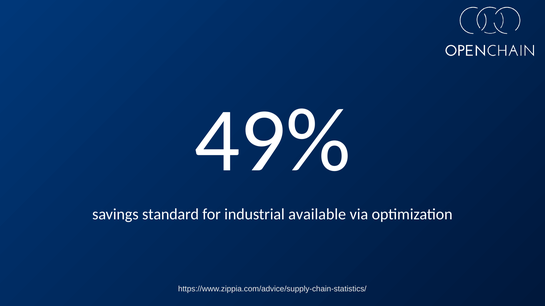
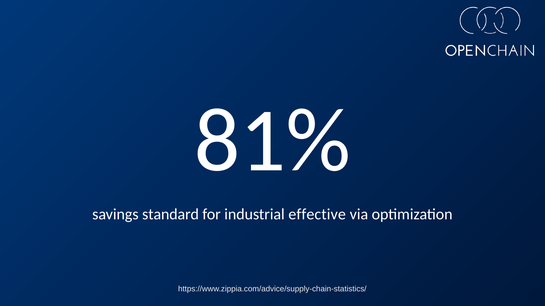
49%: 49% -> 81%
available: available -> effective
